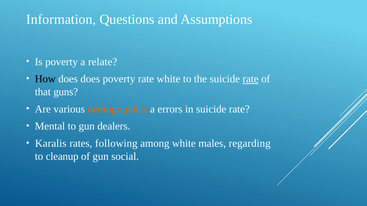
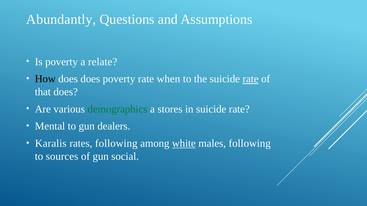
Information: Information -> Abundantly
rate white: white -> when
that guns: guns -> does
demographics colour: orange -> green
errors: errors -> stores
white at (184, 144) underline: none -> present
males regarding: regarding -> following
cleanup: cleanup -> sources
